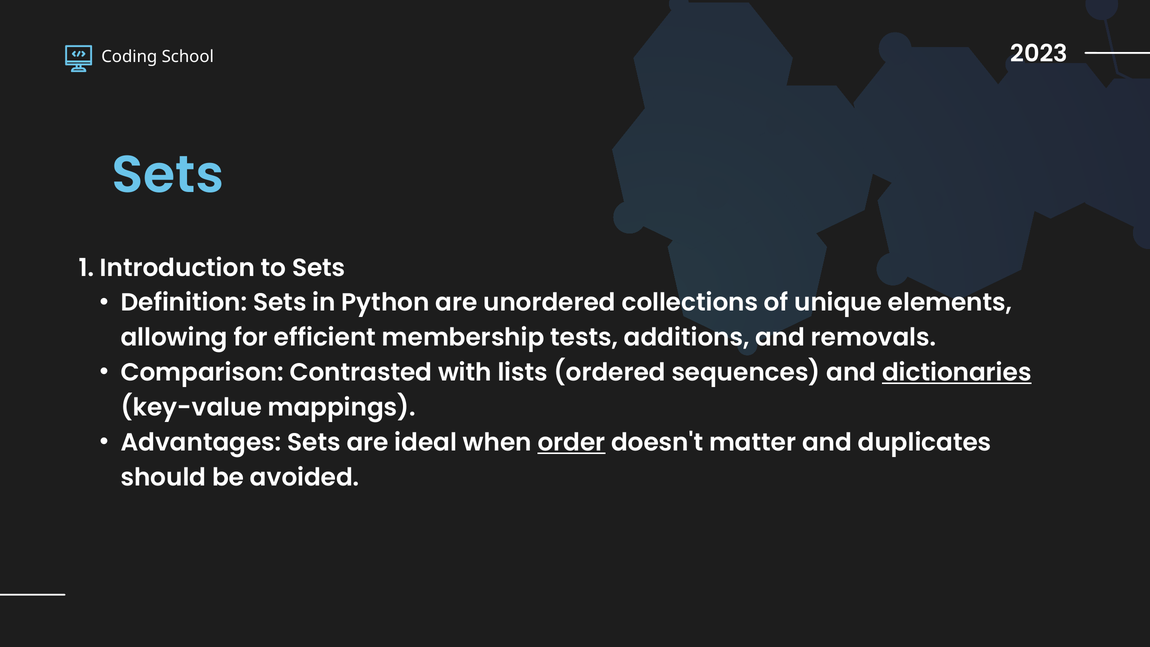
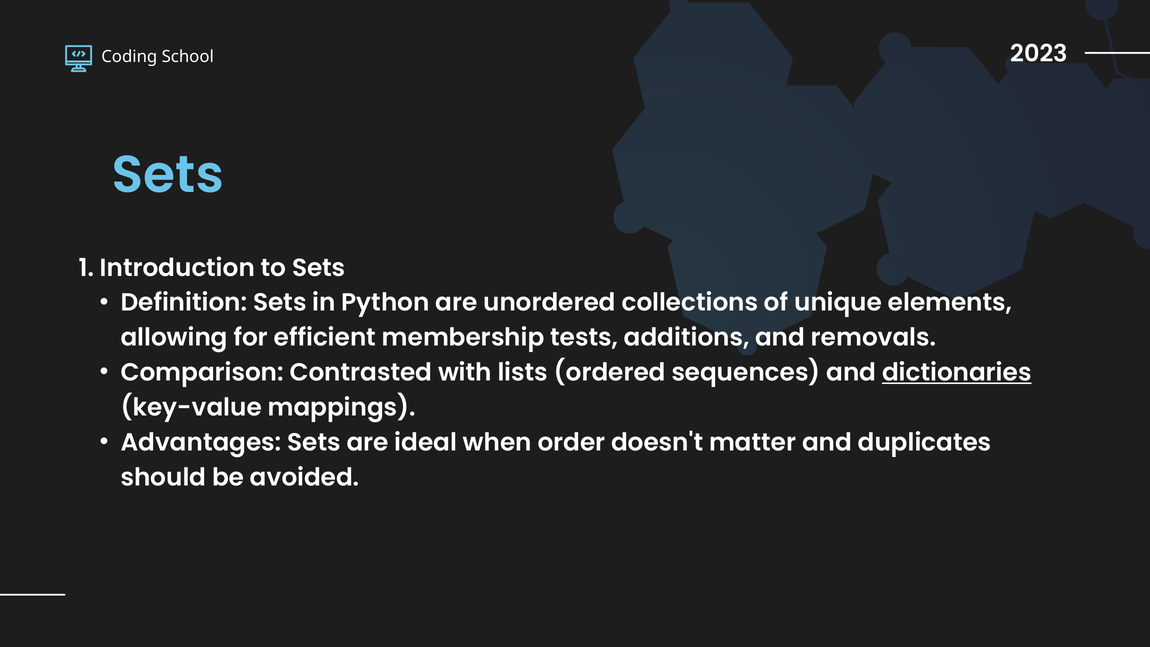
order underline: present -> none
